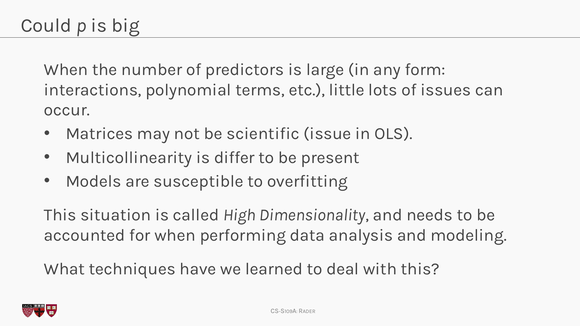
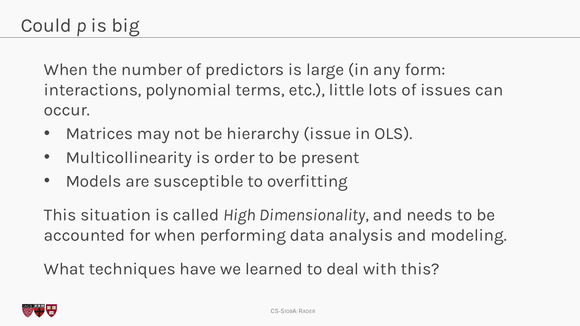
scientific: scientific -> hierarchy
differ: differ -> order
